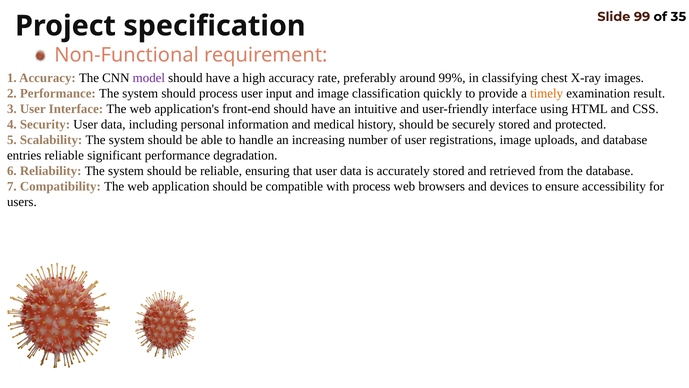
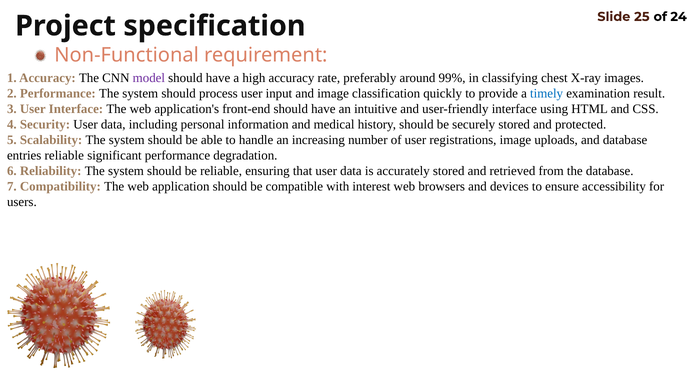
99: 99 -> 25
35: 35 -> 24
timely colour: orange -> blue
with process: process -> interest
